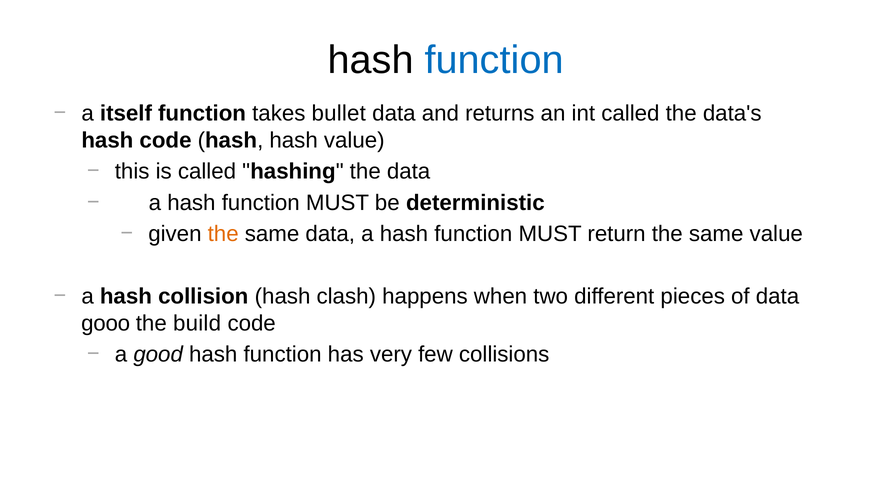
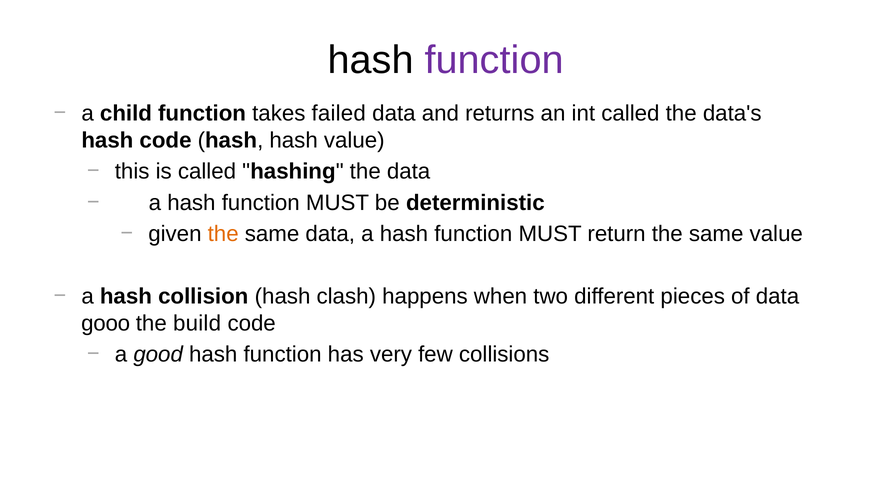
function at (494, 60) colour: blue -> purple
itself: itself -> child
bullet: bullet -> failed
